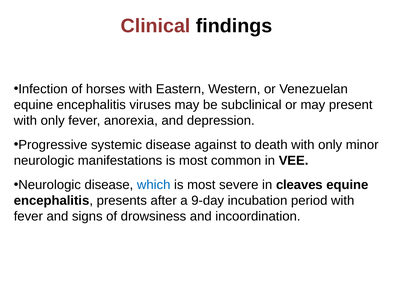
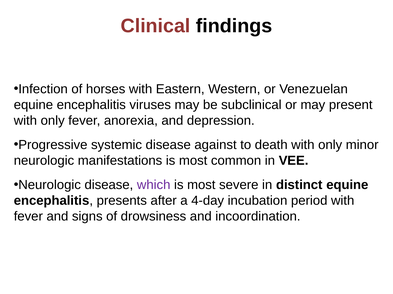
which colour: blue -> purple
cleaves: cleaves -> distinct
9-day: 9-day -> 4-day
